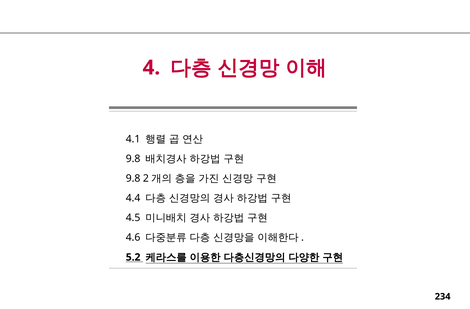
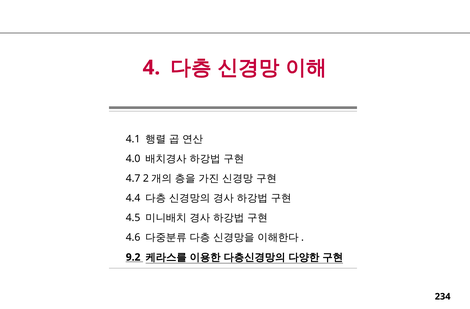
9.8 at (133, 159): 9.8 -> 4.0
9.8 at (133, 178): 9.8 -> 4.7
5.2: 5.2 -> 9.2
